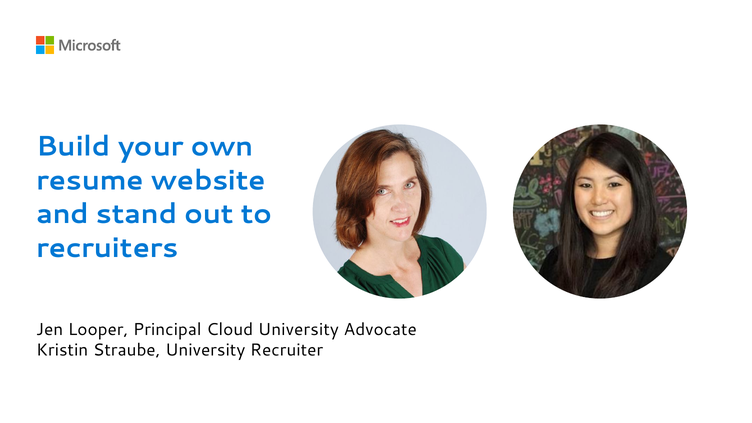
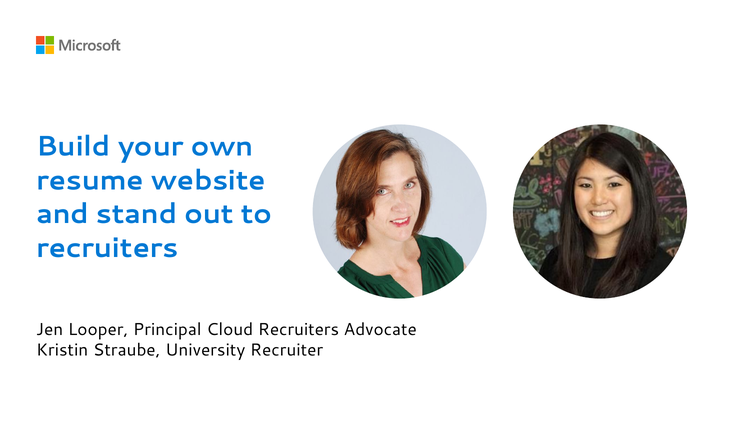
Cloud University: University -> Recruiters
